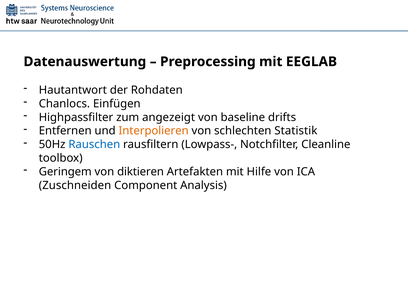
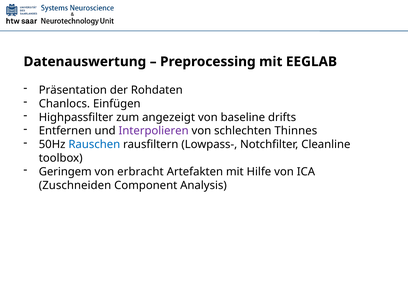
Hautantwort: Hautantwort -> Präsentation
Interpolieren colour: orange -> purple
Statistik: Statistik -> Thinnes
diktieren: diktieren -> erbracht
